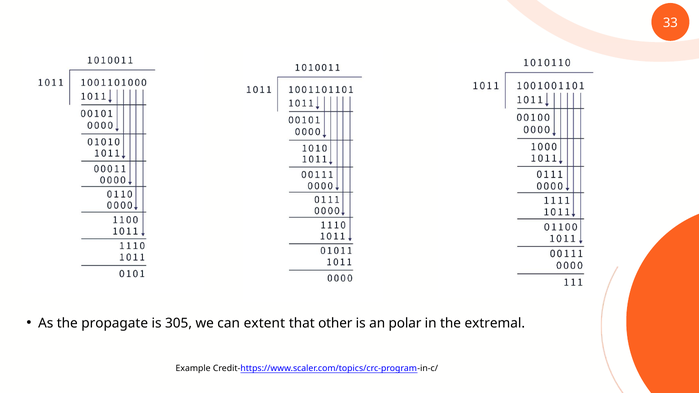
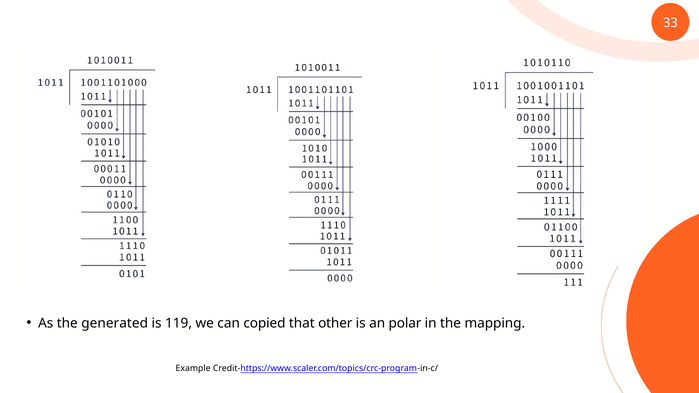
propagate: propagate -> generated
305: 305 -> 119
extent: extent -> copied
extremal: extremal -> mapping
